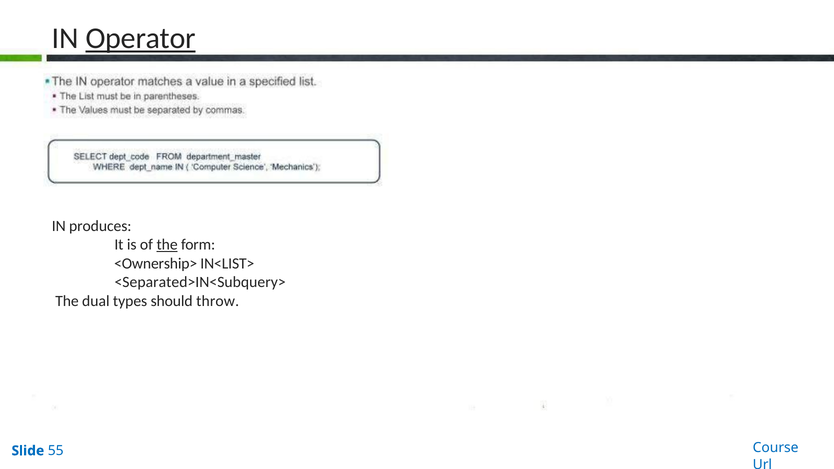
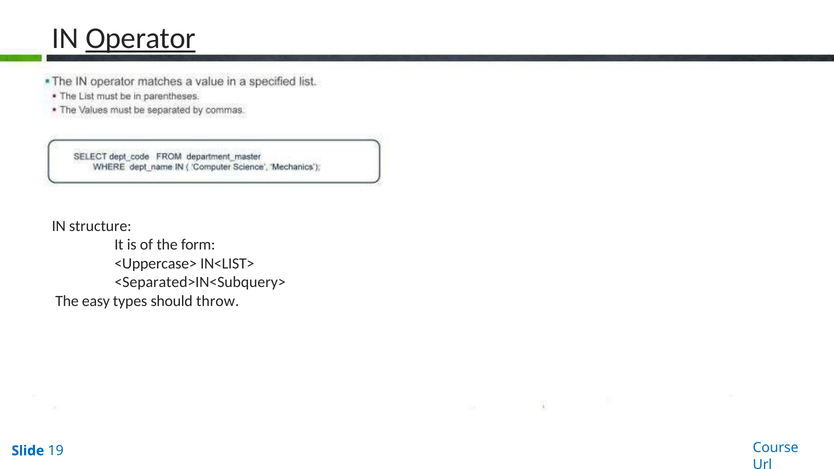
produces: produces -> structure
the at (167, 245) underline: present -> none
<Ownership>: <Ownership> -> <Uppercase>
dual: dual -> easy
55: 55 -> 19
